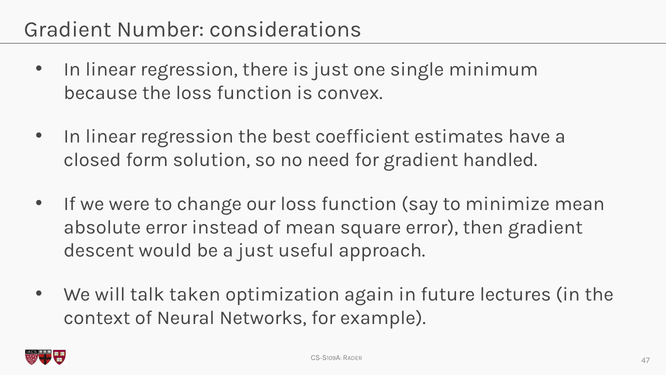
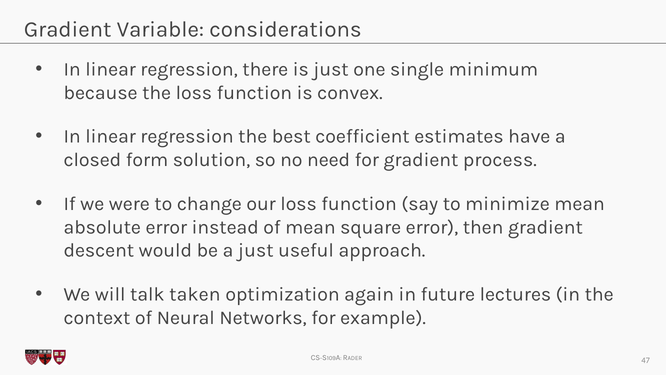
Number: Number -> Variable
handled: handled -> process
